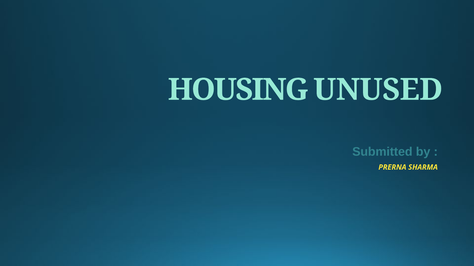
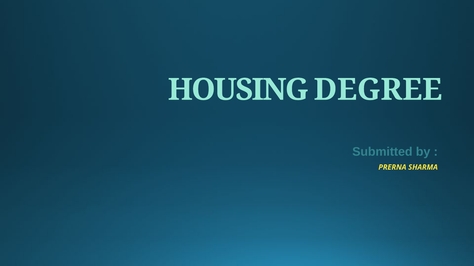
UNUSED: UNUSED -> DEGREE
